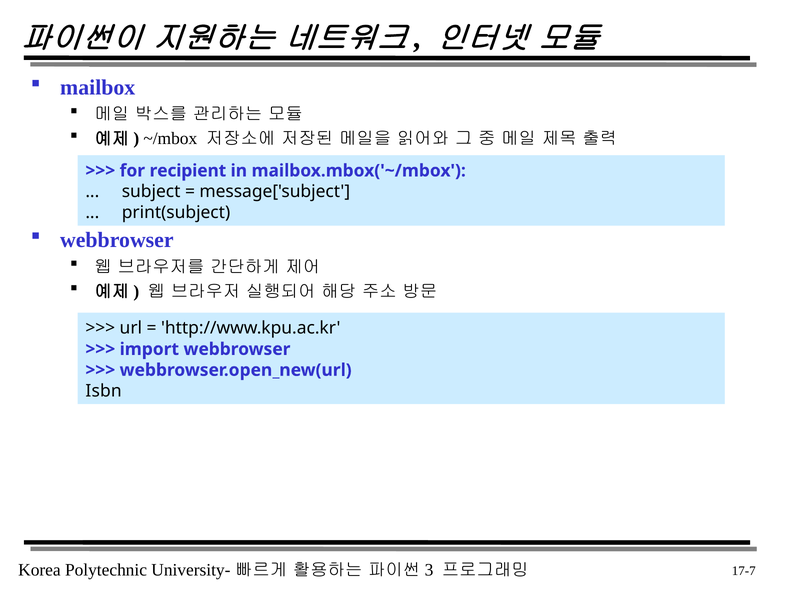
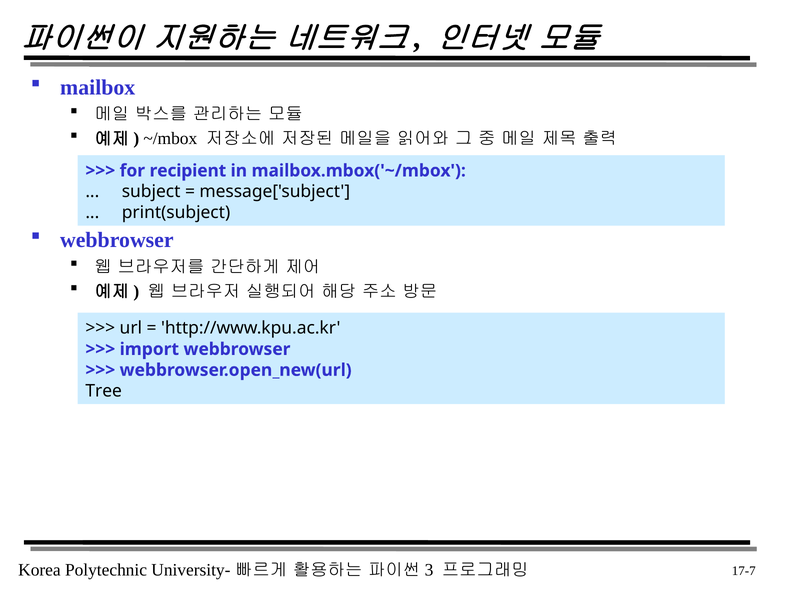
Isbn: Isbn -> Tree
